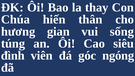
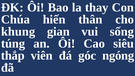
hương: hương -> khung
đình: đình -> thắp
